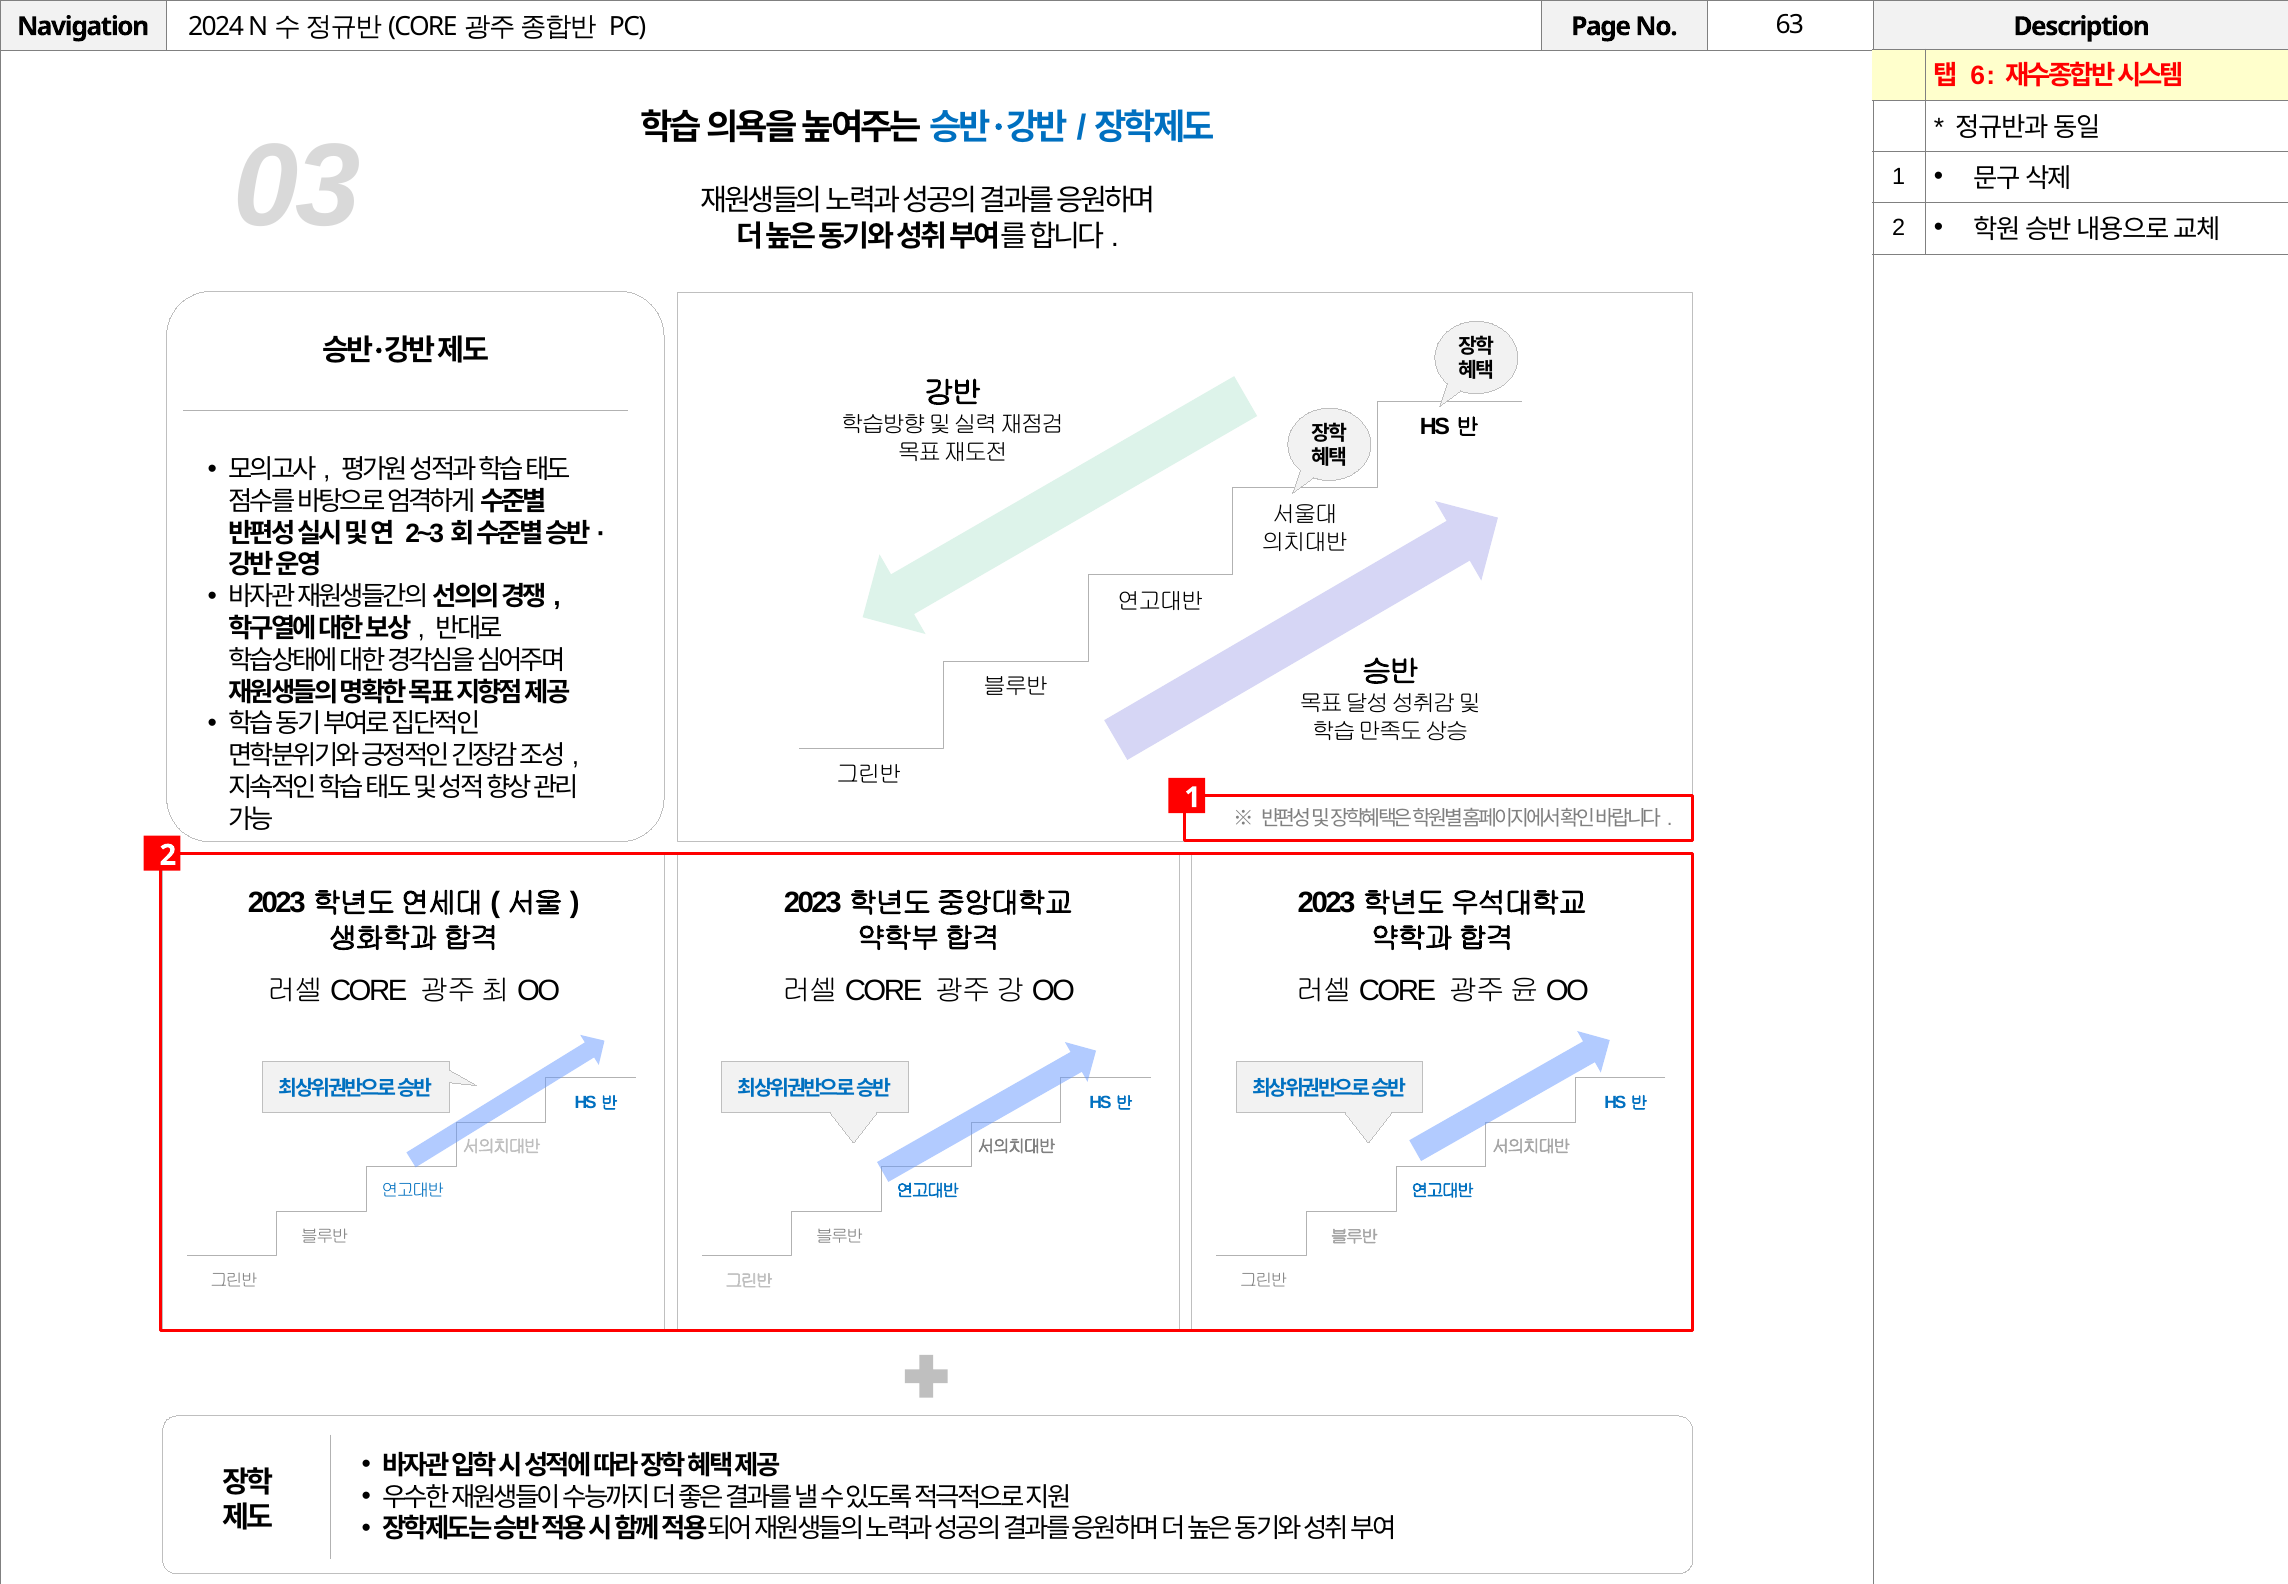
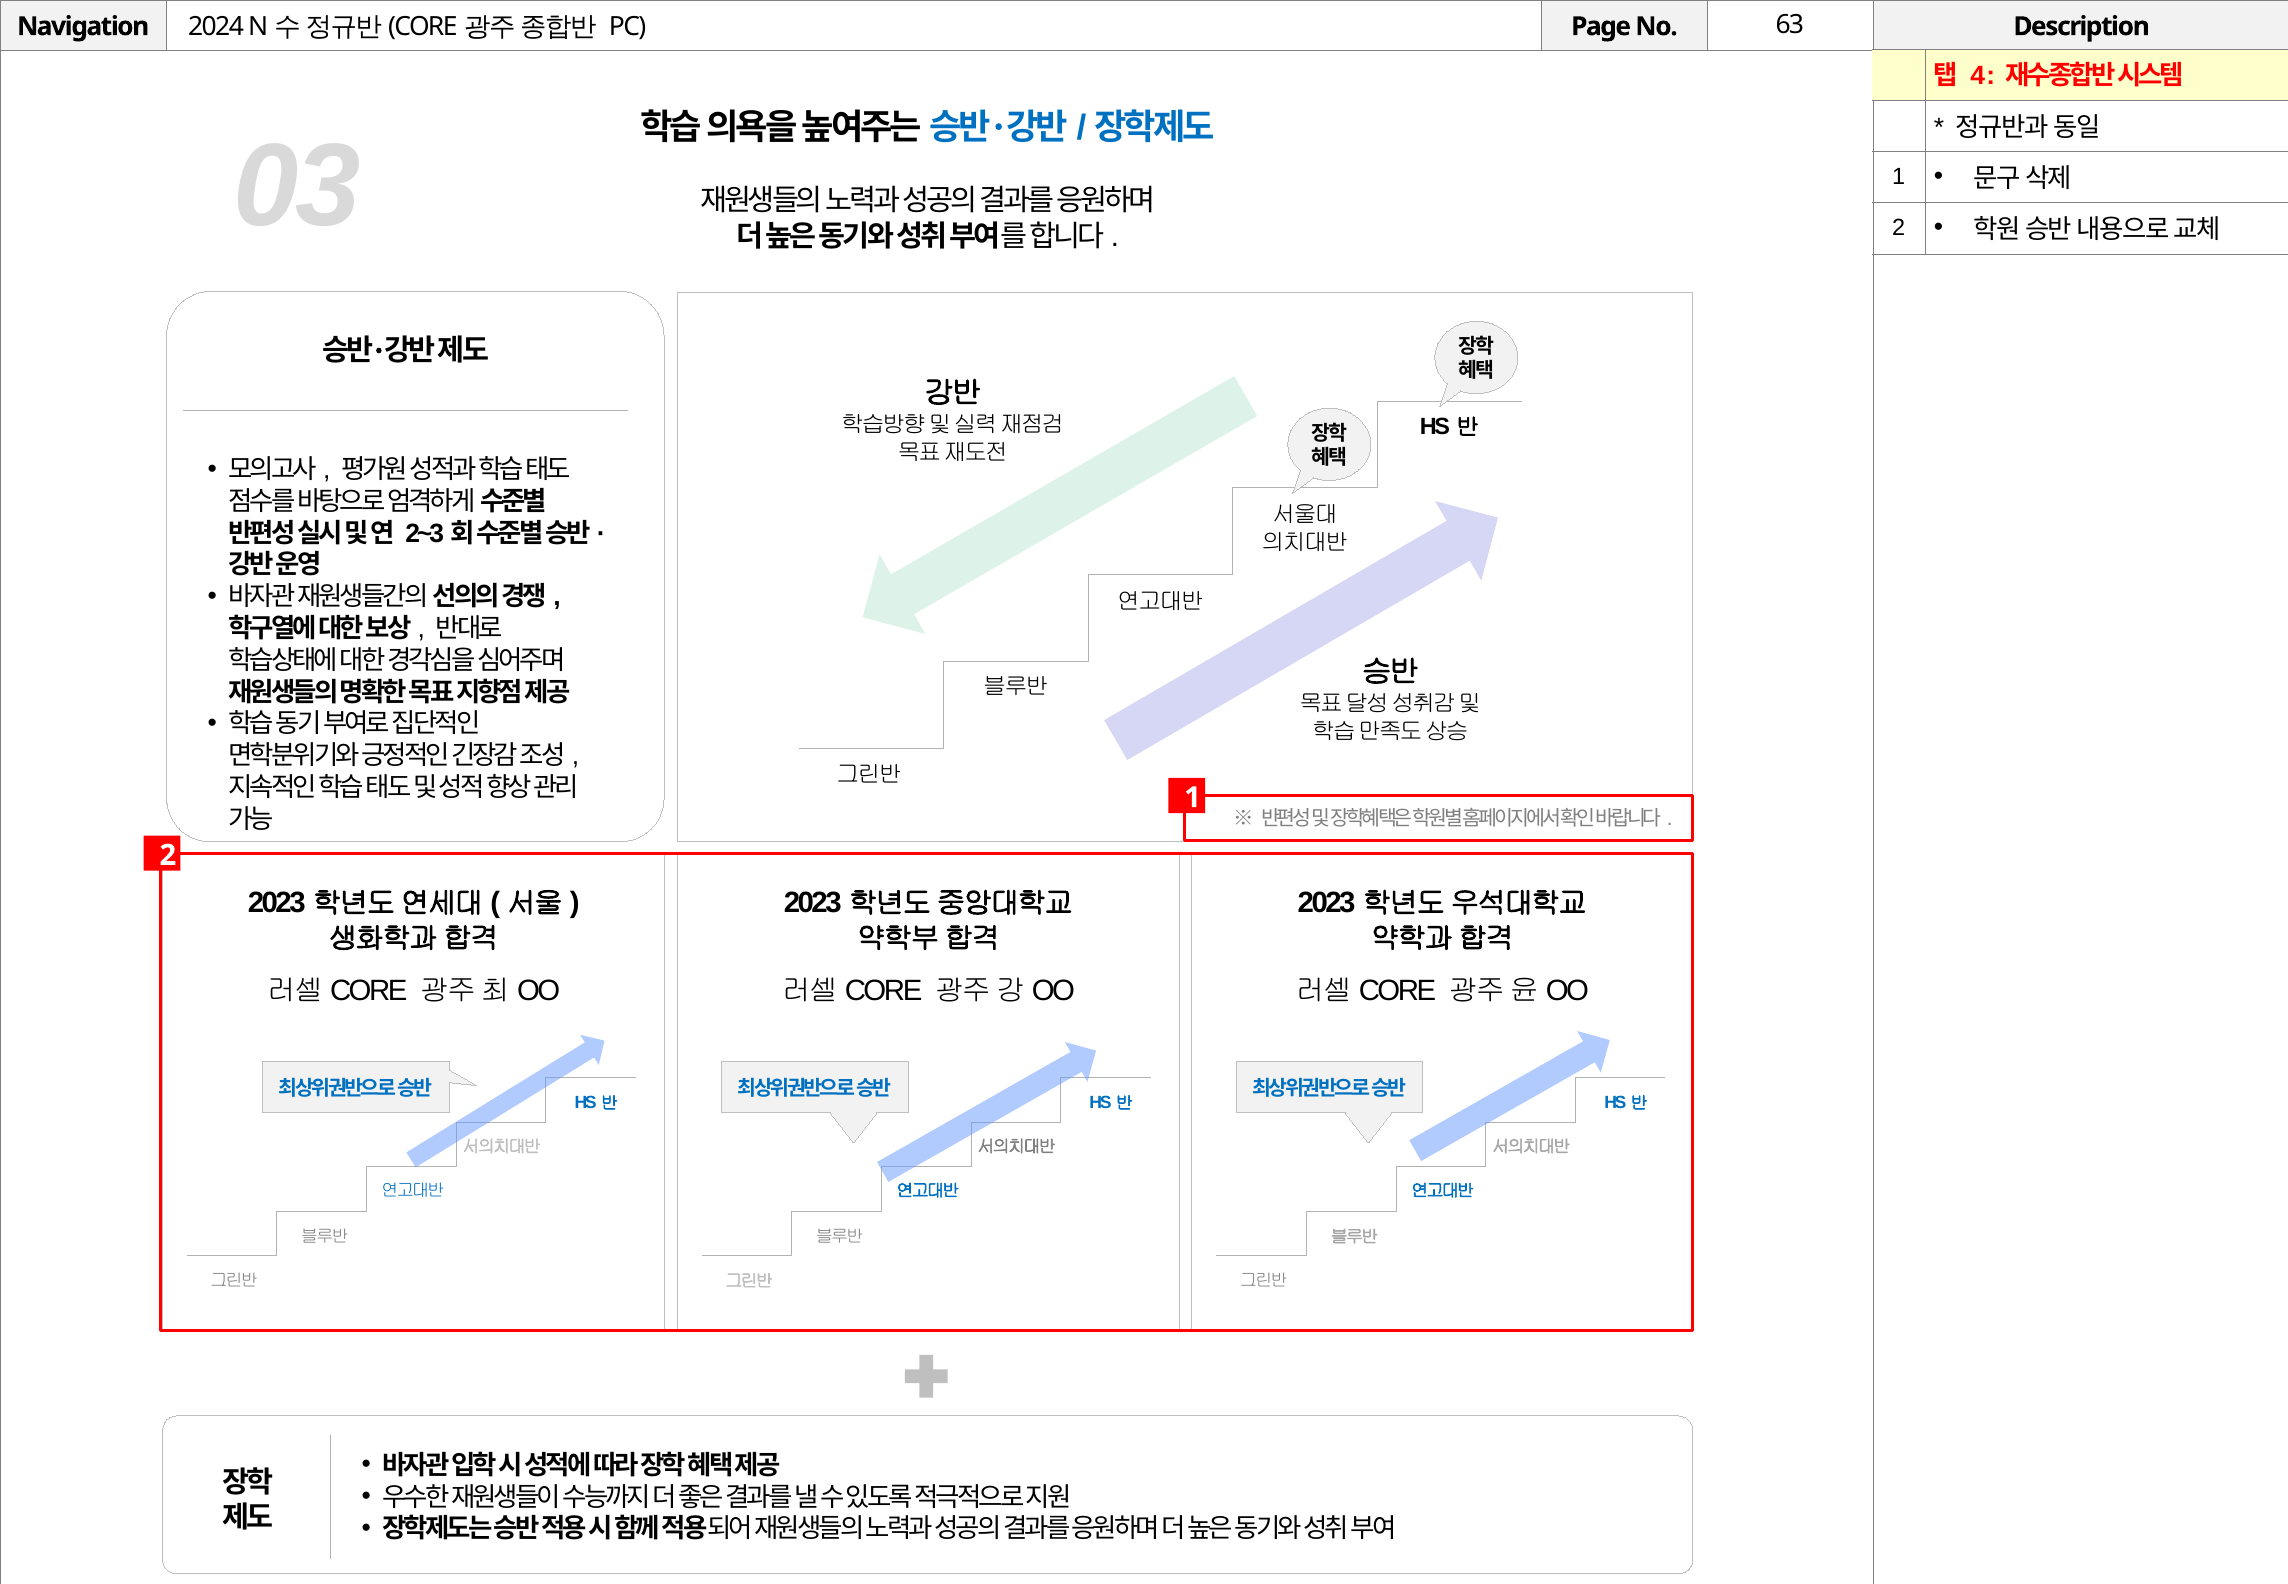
6: 6 -> 4
